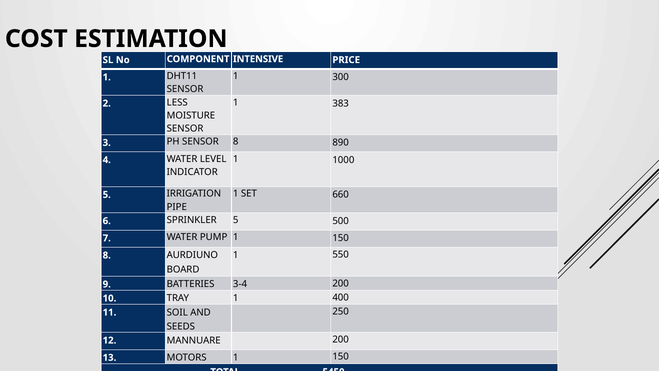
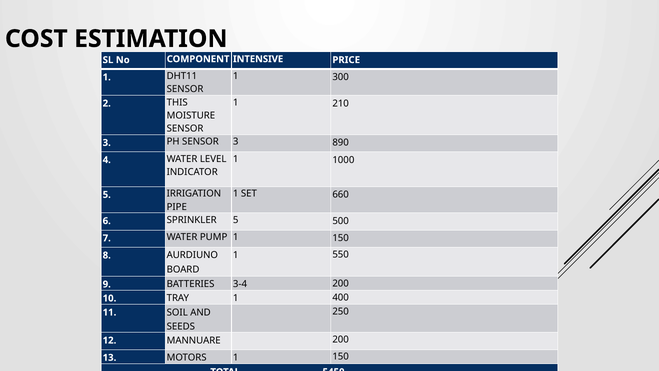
383: 383 -> 210
LESS: LESS -> THIS
SENSOR 8: 8 -> 3
